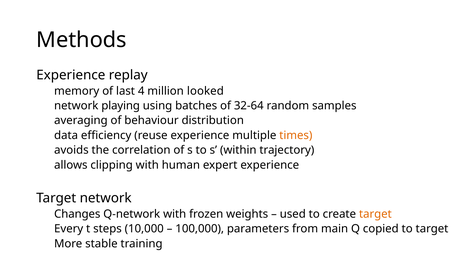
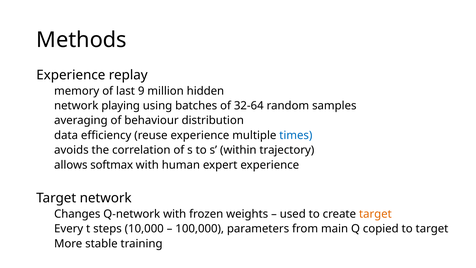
4: 4 -> 9
looked: looked -> hidden
times colour: orange -> blue
clipping: clipping -> softmax
